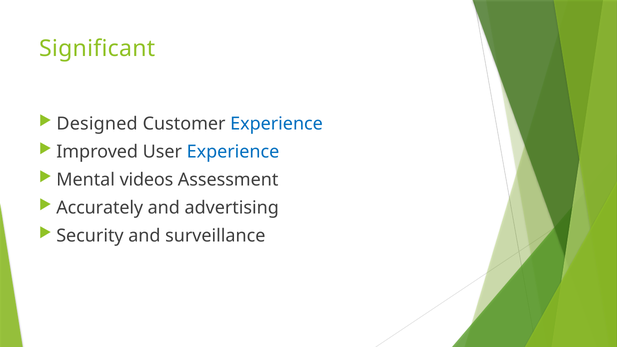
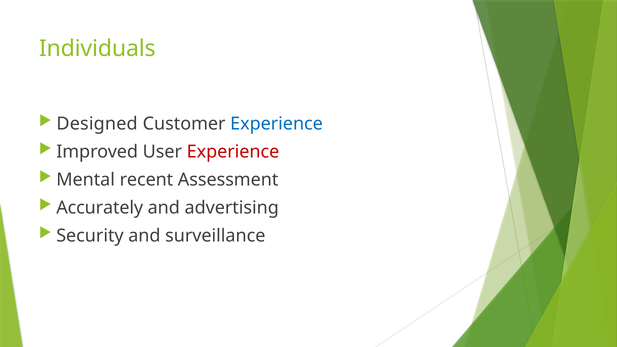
Significant: Significant -> Individuals
Experience at (233, 152) colour: blue -> red
videos: videos -> recent
